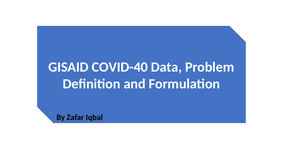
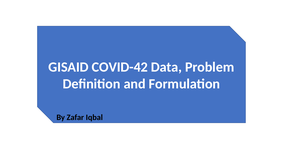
COVID-40: COVID-40 -> COVID-42
